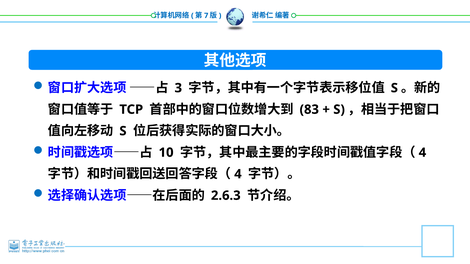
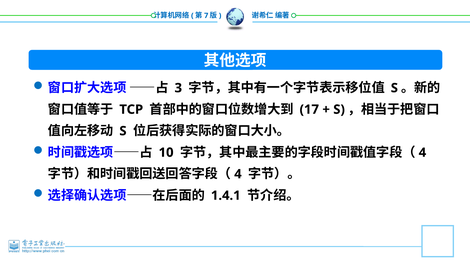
83: 83 -> 17
2.6.3: 2.6.3 -> 1.4.1
